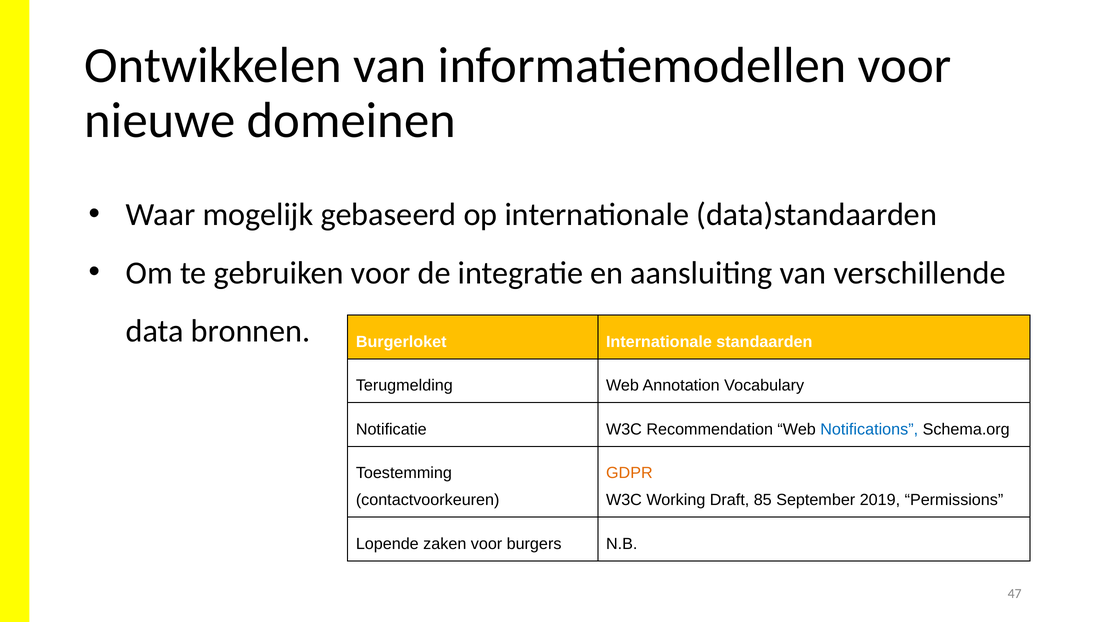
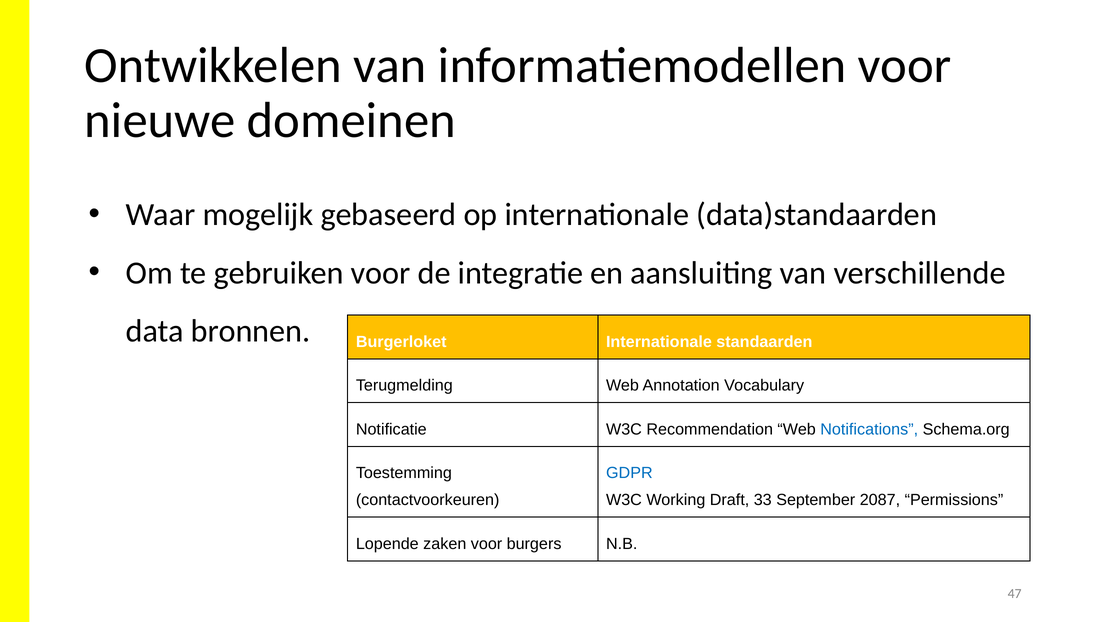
GDPR colour: orange -> blue
85: 85 -> 33
2019: 2019 -> 2087
